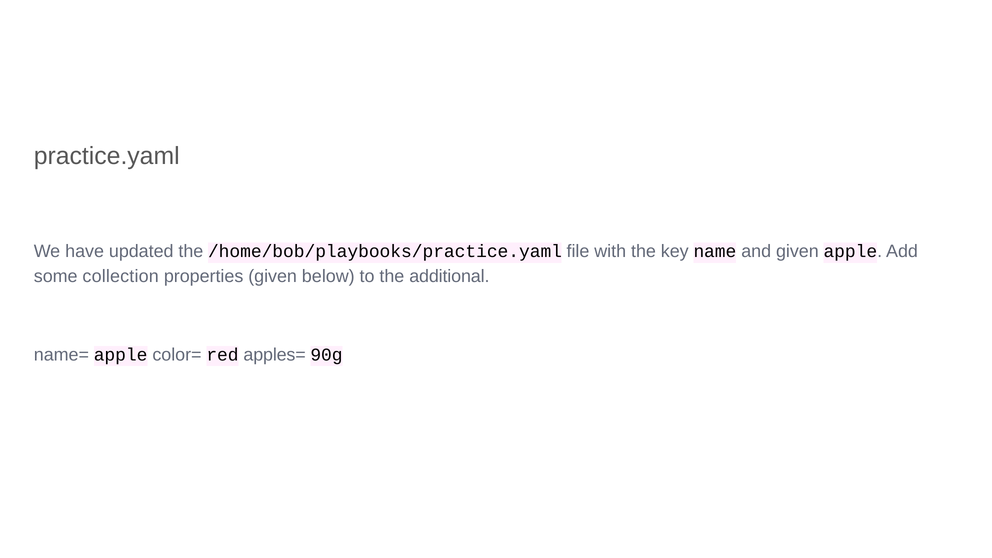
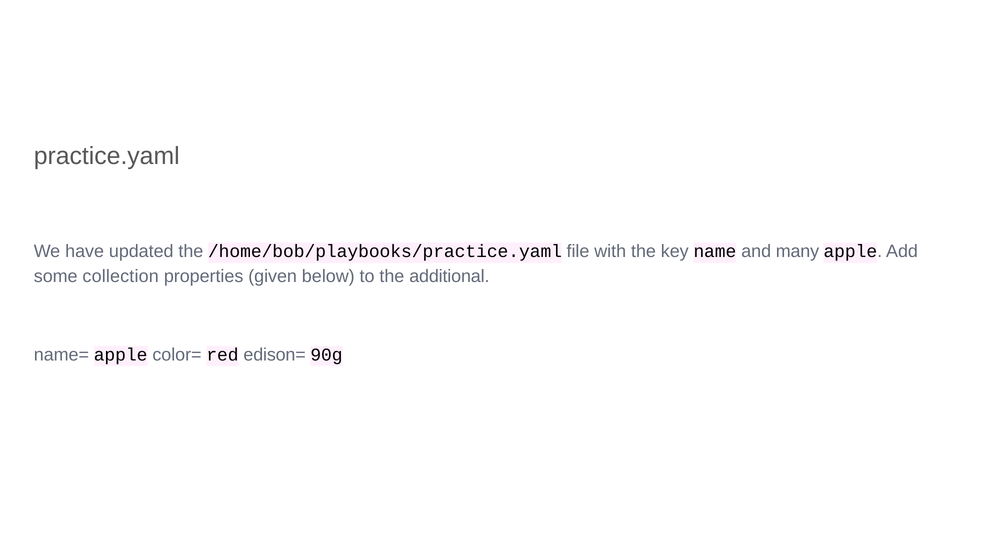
and given: given -> many
apples=: apples= -> edison=
